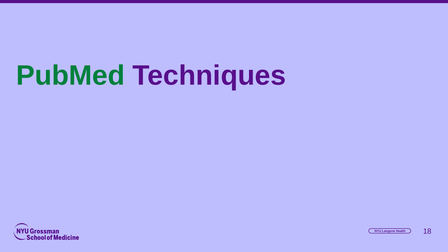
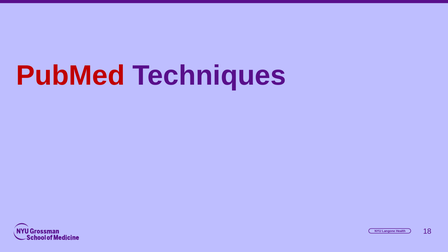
PubMed colour: green -> red
